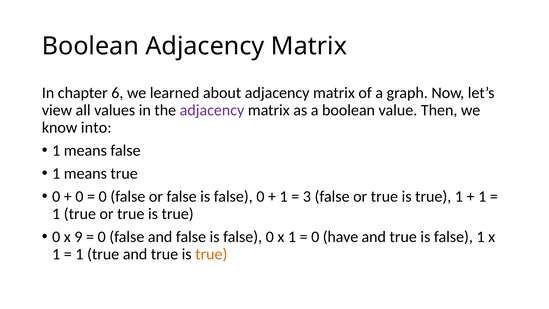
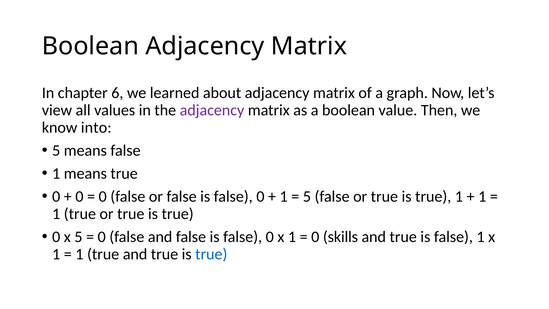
1 at (56, 150): 1 -> 5
3 at (307, 196): 3 -> 5
x 9: 9 -> 5
have: have -> skills
true at (211, 254) colour: orange -> blue
